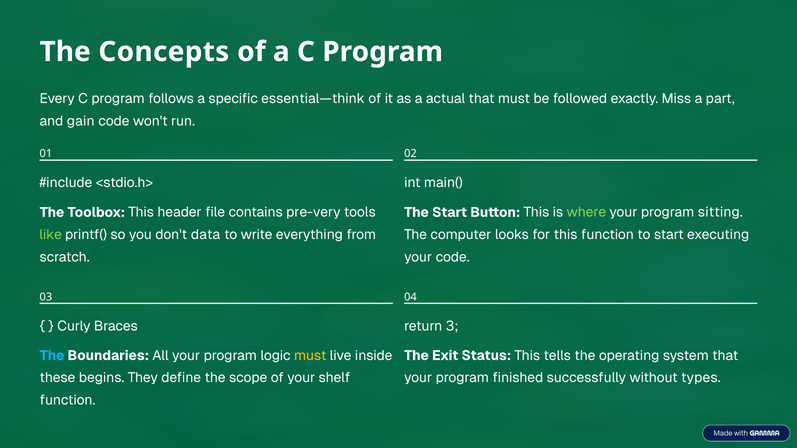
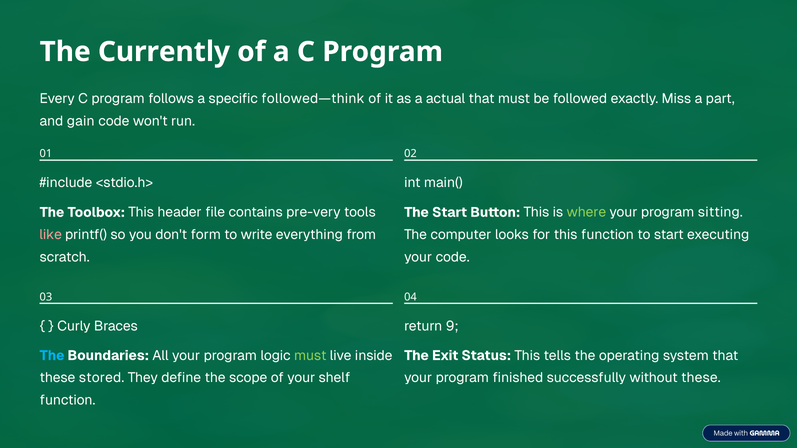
Concepts: Concepts -> Currently
essential—think: essential—think -> followed—think
like colour: light green -> pink
data: data -> form
3: 3 -> 9
must at (310, 356) colour: yellow -> light green
begins: begins -> stored
without types: types -> these
